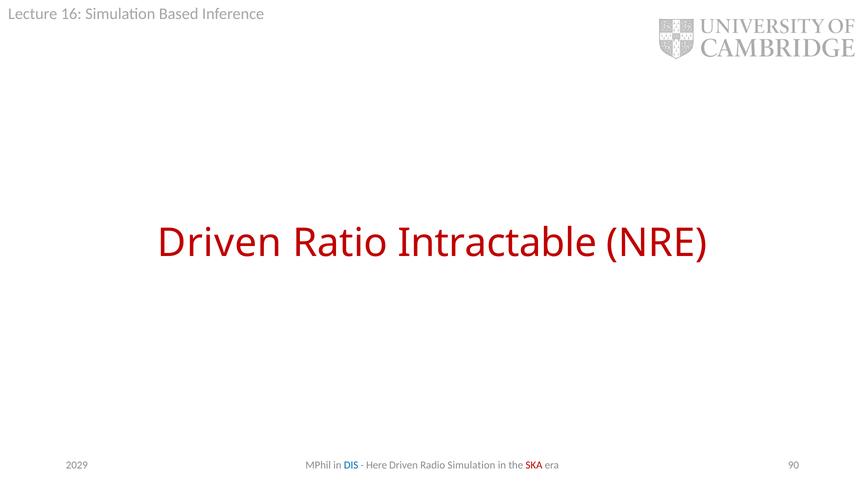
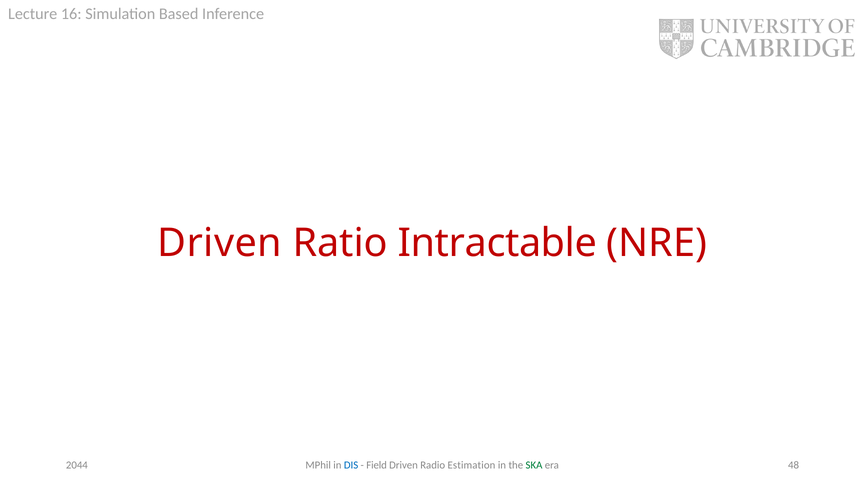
Here: Here -> Field
Radio Simulation: Simulation -> Estimation
SKA colour: red -> green
90: 90 -> 48
2029: 2029 -> 2044
